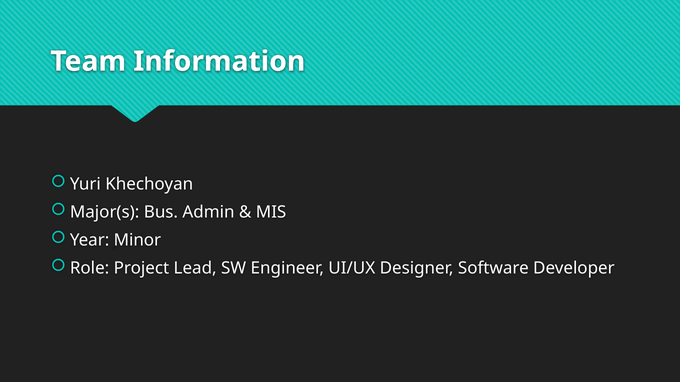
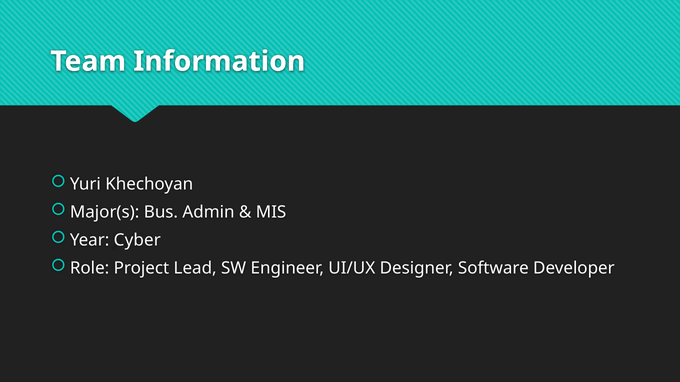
Minor: Minor -> Cyber
